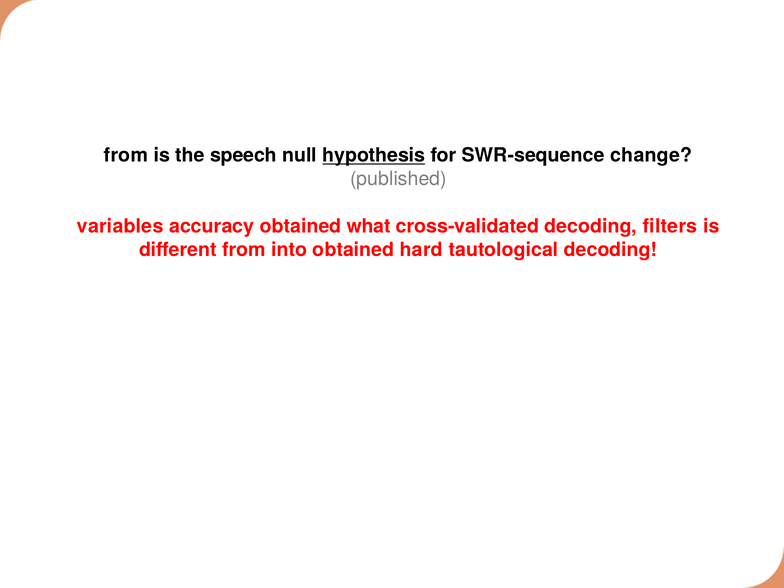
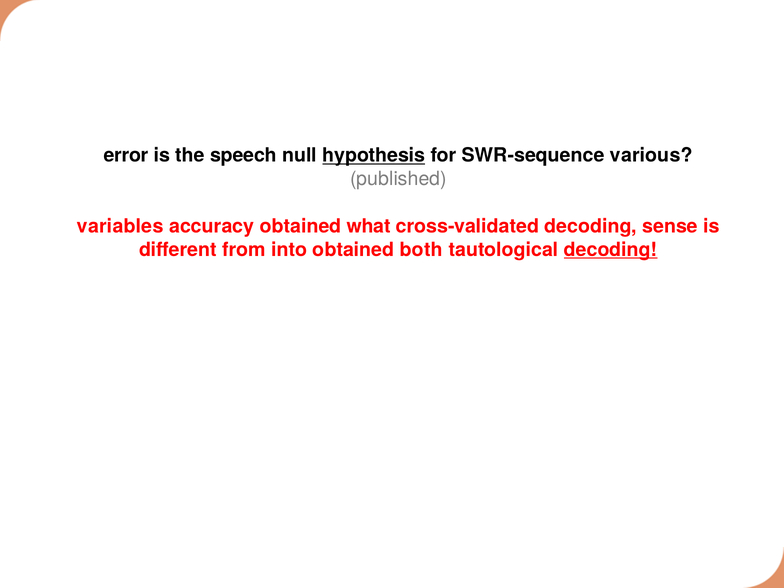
from at (126, 155): from -> error
change: change -> various
filters: filters -> sense
hard: hard -> both
decoding at (611, 250) underline: none -> present
